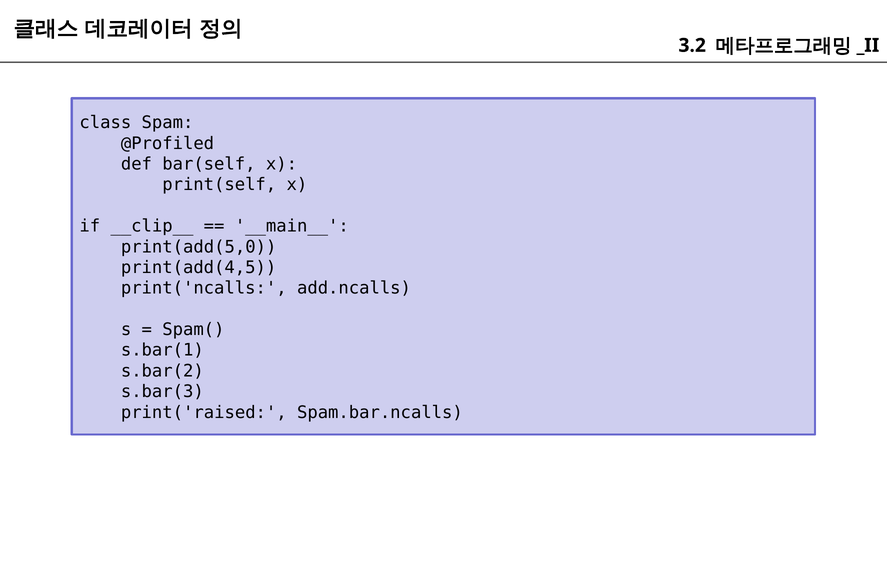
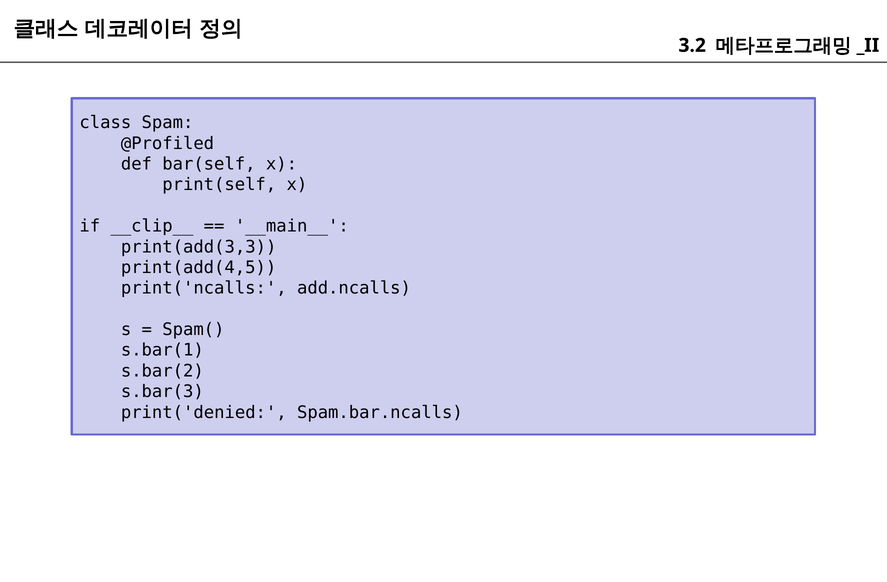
print(add(5,0: print(add(5,0 -> print(add(3,3
print('raised: print('raised -> print('denied
